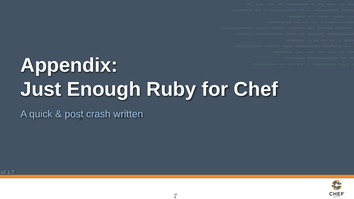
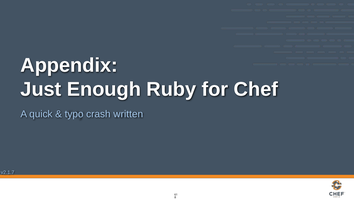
post: post -> typo
